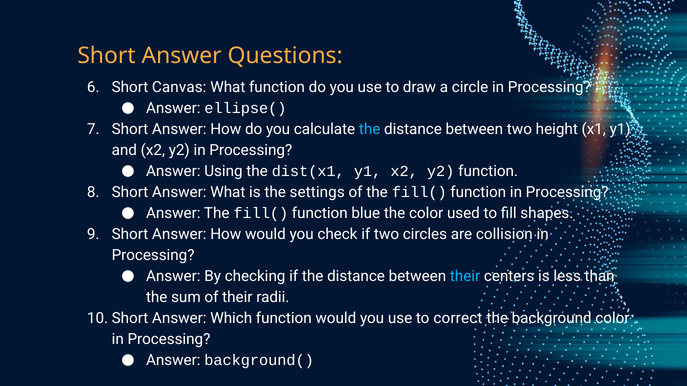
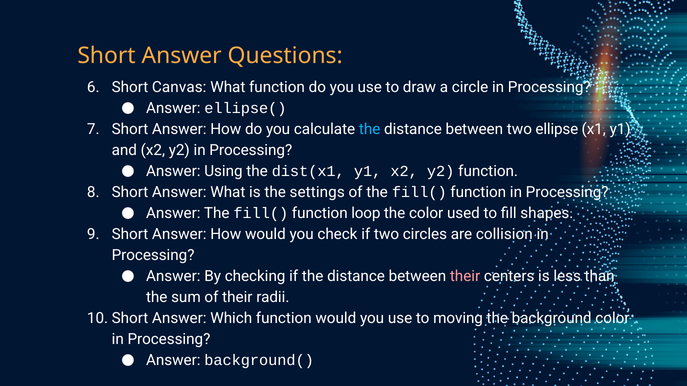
height: height -> ellipse
blue: blue -> loop
their at (465, 277) colour: light blue -> pink
correct: correct -> moving
